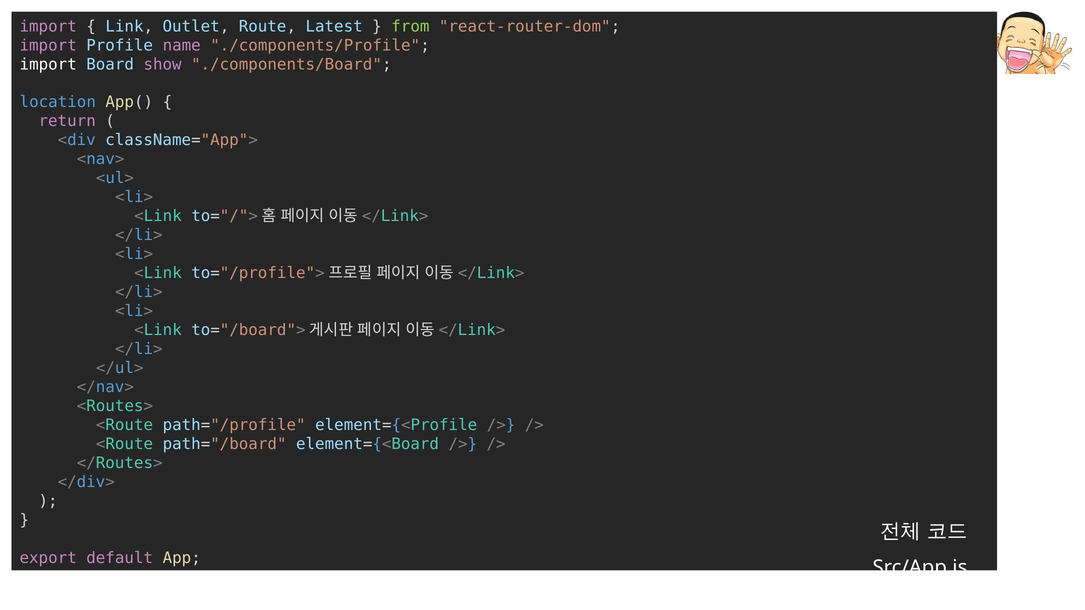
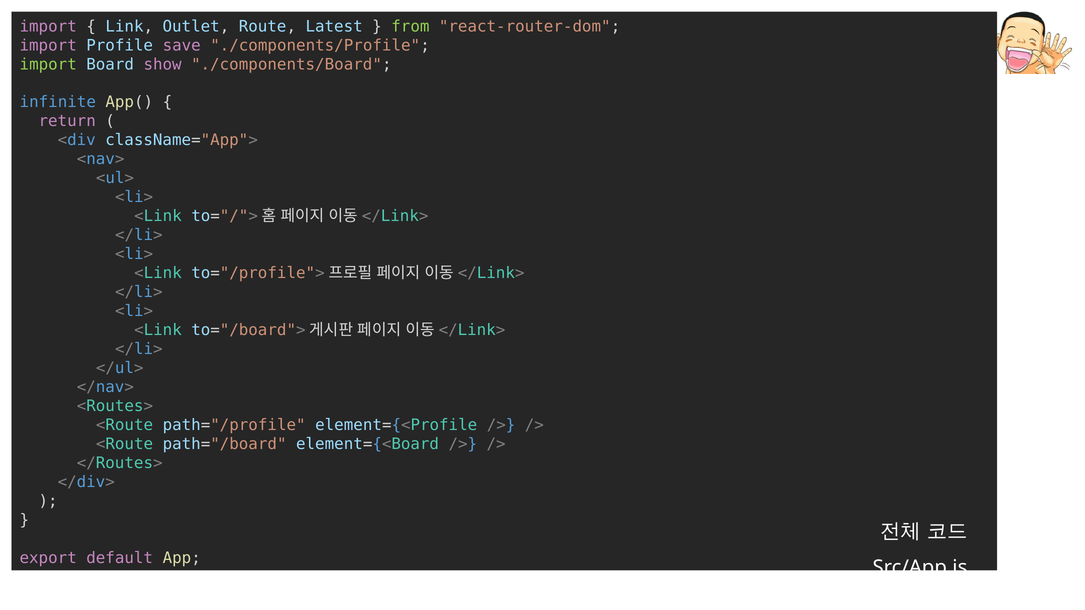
name: name -> save
import at (48, 64) colour: white -> light green
location: location -> infinite
